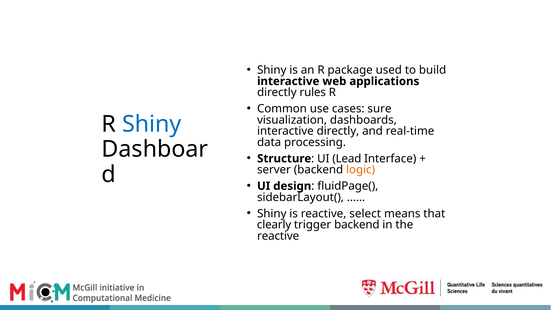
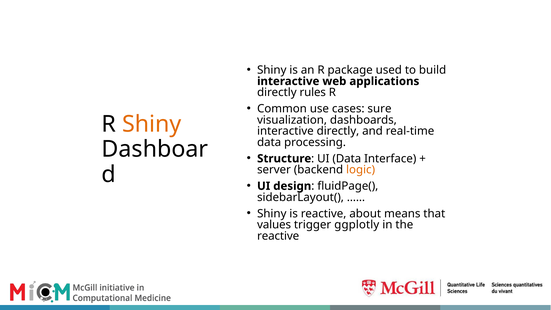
Shiny at (152, 124) colour: blue -> orange
UI Lead: Lead -> Data
select: select -> about
clearly: clearly -> values
trigger backend: backend -> ggplotly
